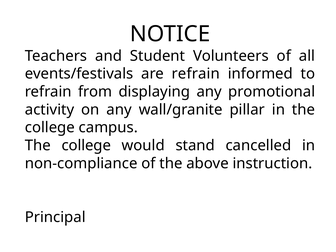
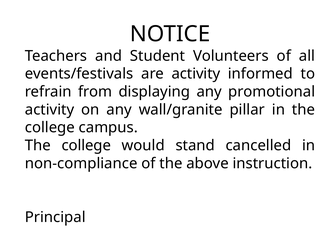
are refrain: refrain -> activity
